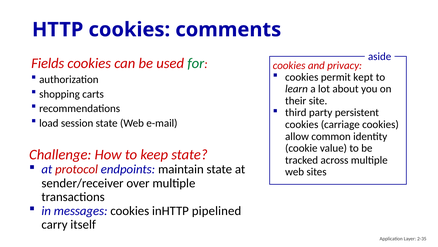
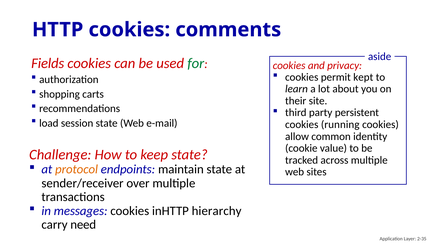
carriage: carriage -> running
protocol colour: red -> orange
pipelined: pipelined -> hierarchy
itself: itself -> need
